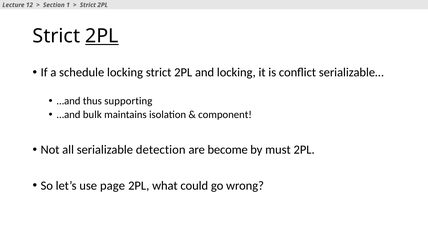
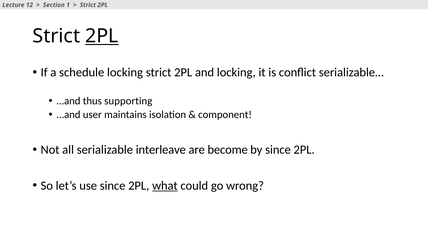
bulk: bulk -> user
detection: detection -> interleave
by must: must -> since
use page: page -> since
what underline: none -> present
